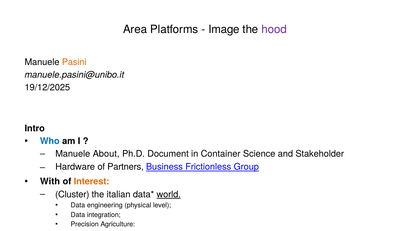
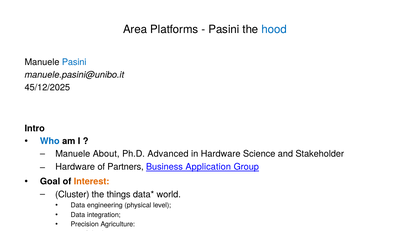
Image at (224, 29): Image -> Pasini
hood colour: purple -> blue
Pasini at (74, 62) colour: orange -> blue
19/12/2025: 19/12/2025 -> 45/12/2025
Document: Document -> Advanced
in Container: Container -> Hardware
Business Frictionless: Frictionless -> Application
With at (50, 181): With -> Goal
the italian: italian -> things
world underline: present -> none
